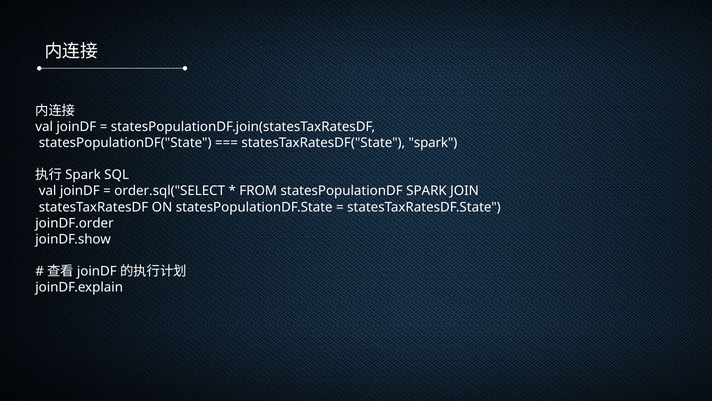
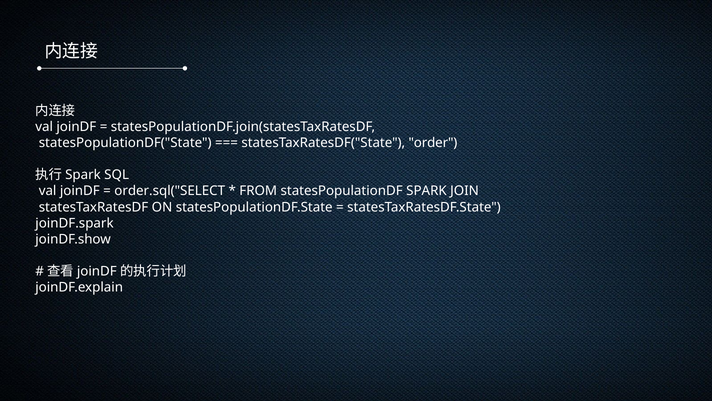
statesTaxRatesDF("State spark: spark -> order
joinDF.order: joinDF.order -> joinDF.spark
